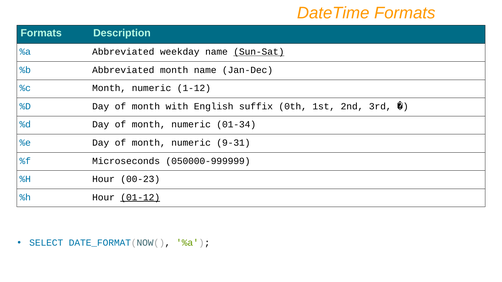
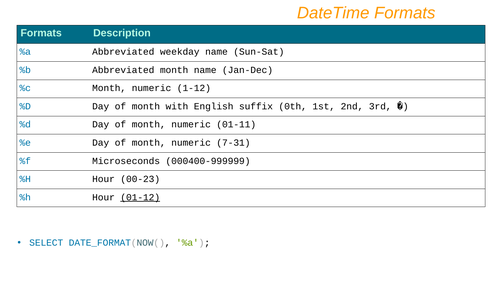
Sun-Sat underline: present -> none
01-34: 01-34 -> 01-11
9-31: 9-31 -> 7-31
050000-999999: 050000-999999 -> 000400-999999
